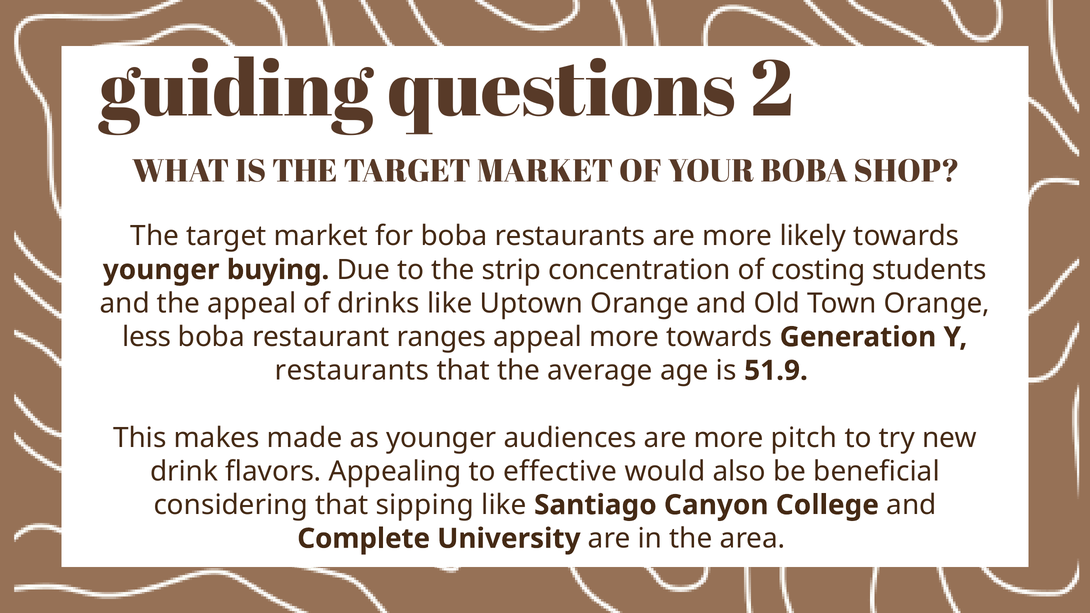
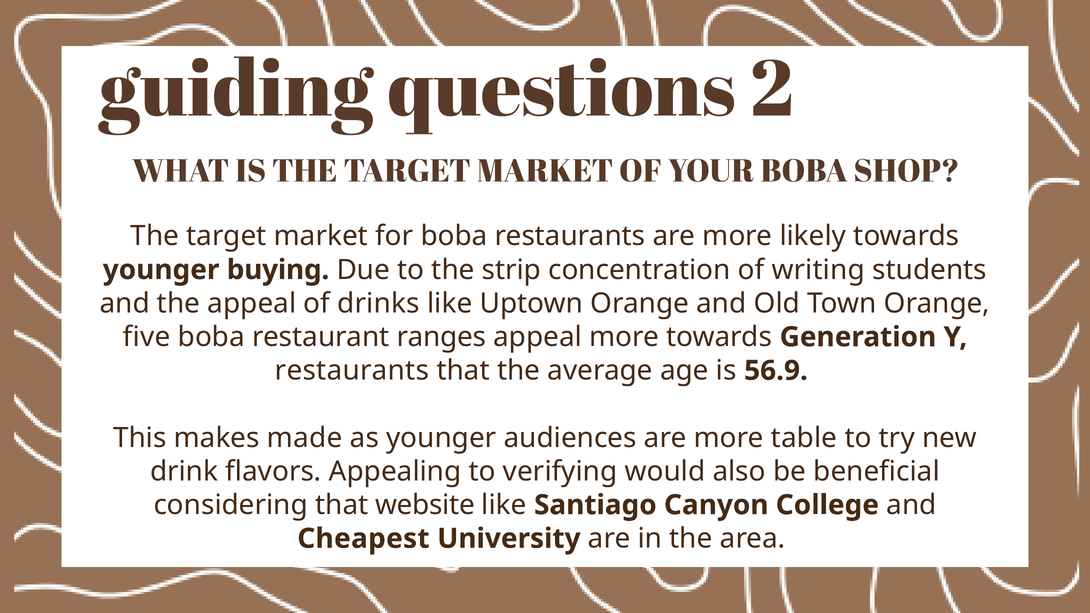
costing: costing -> writing
less: less -> five
51.9: 51.9 -> 56.9
pitch: pitch -> table
effective: effective -> verifying
sipping: sipping -> website
Complete: Complete -> Cheapest
